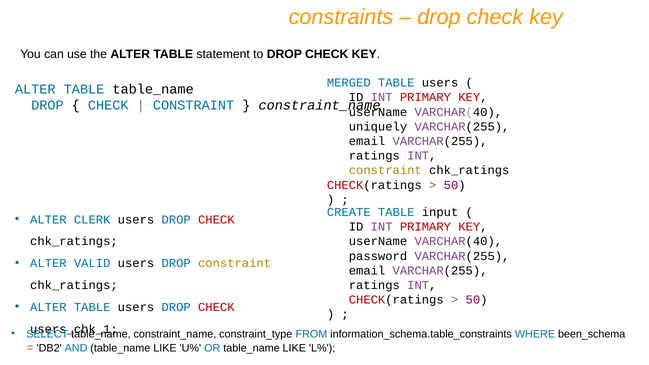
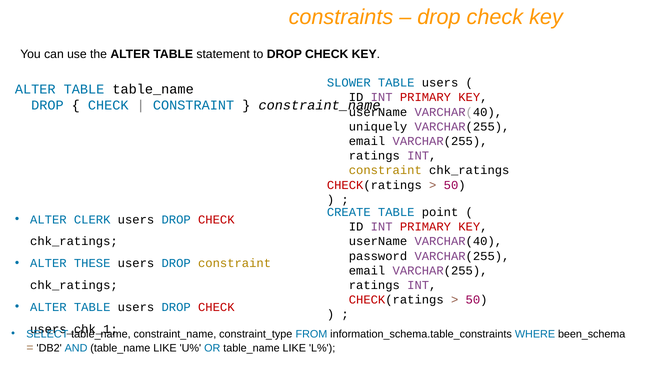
MERGED: MERGED -> SLOWER
input: input -> point
VALID: VALID -> THESE
